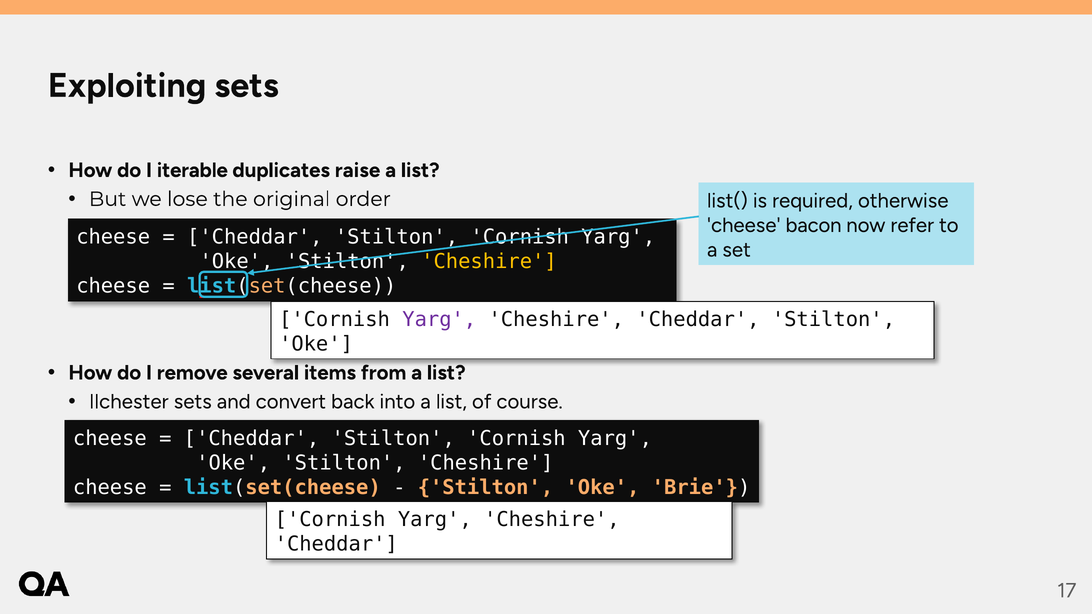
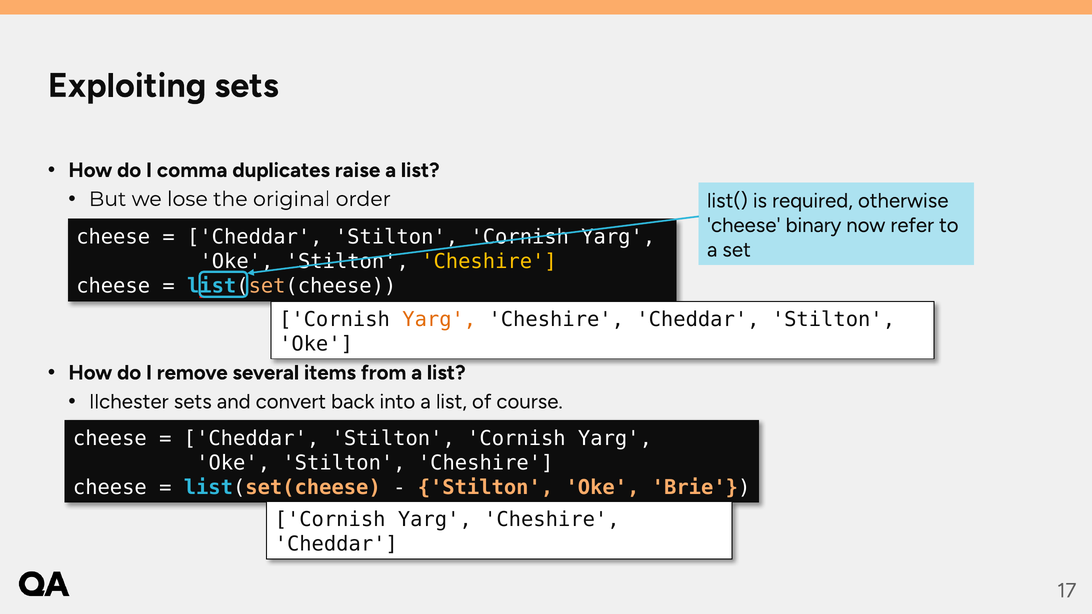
iterable: iterable -> comma
bacon: bacon -> binary
Yarg at (439, 319) colour: purple -> orange
